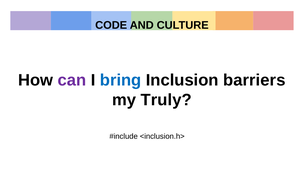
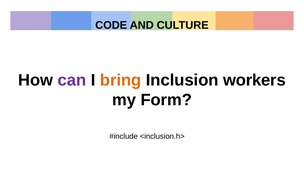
bring colour: blue -> orange
barriers: barriers -> workers
Truly: Truly -> Form
